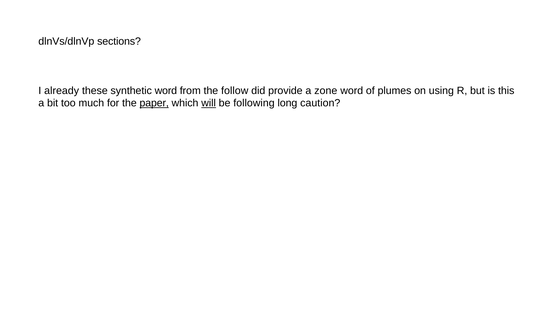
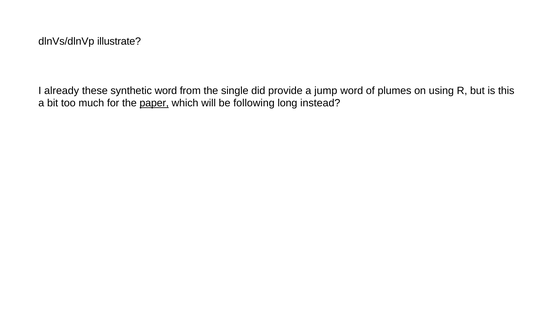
sections: sections -> illustrate
follow: follow -> single
zone: zone -> jump
will underline: present -> none
caution: caution -> instead
